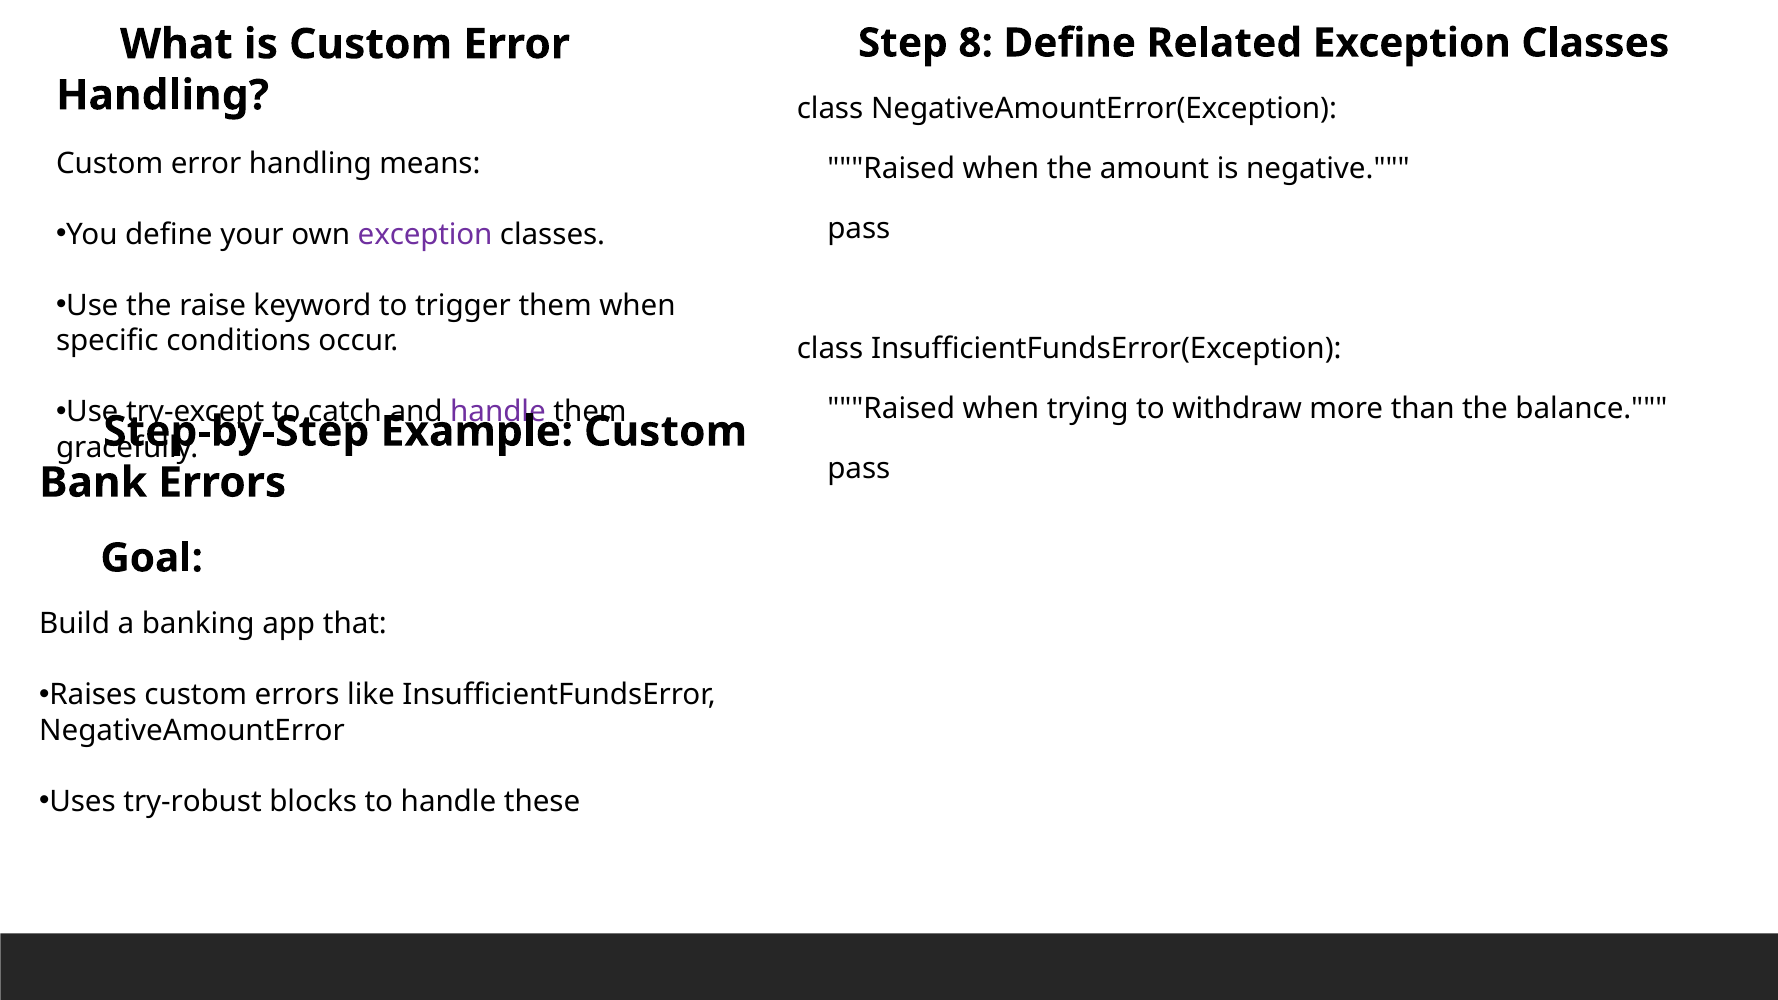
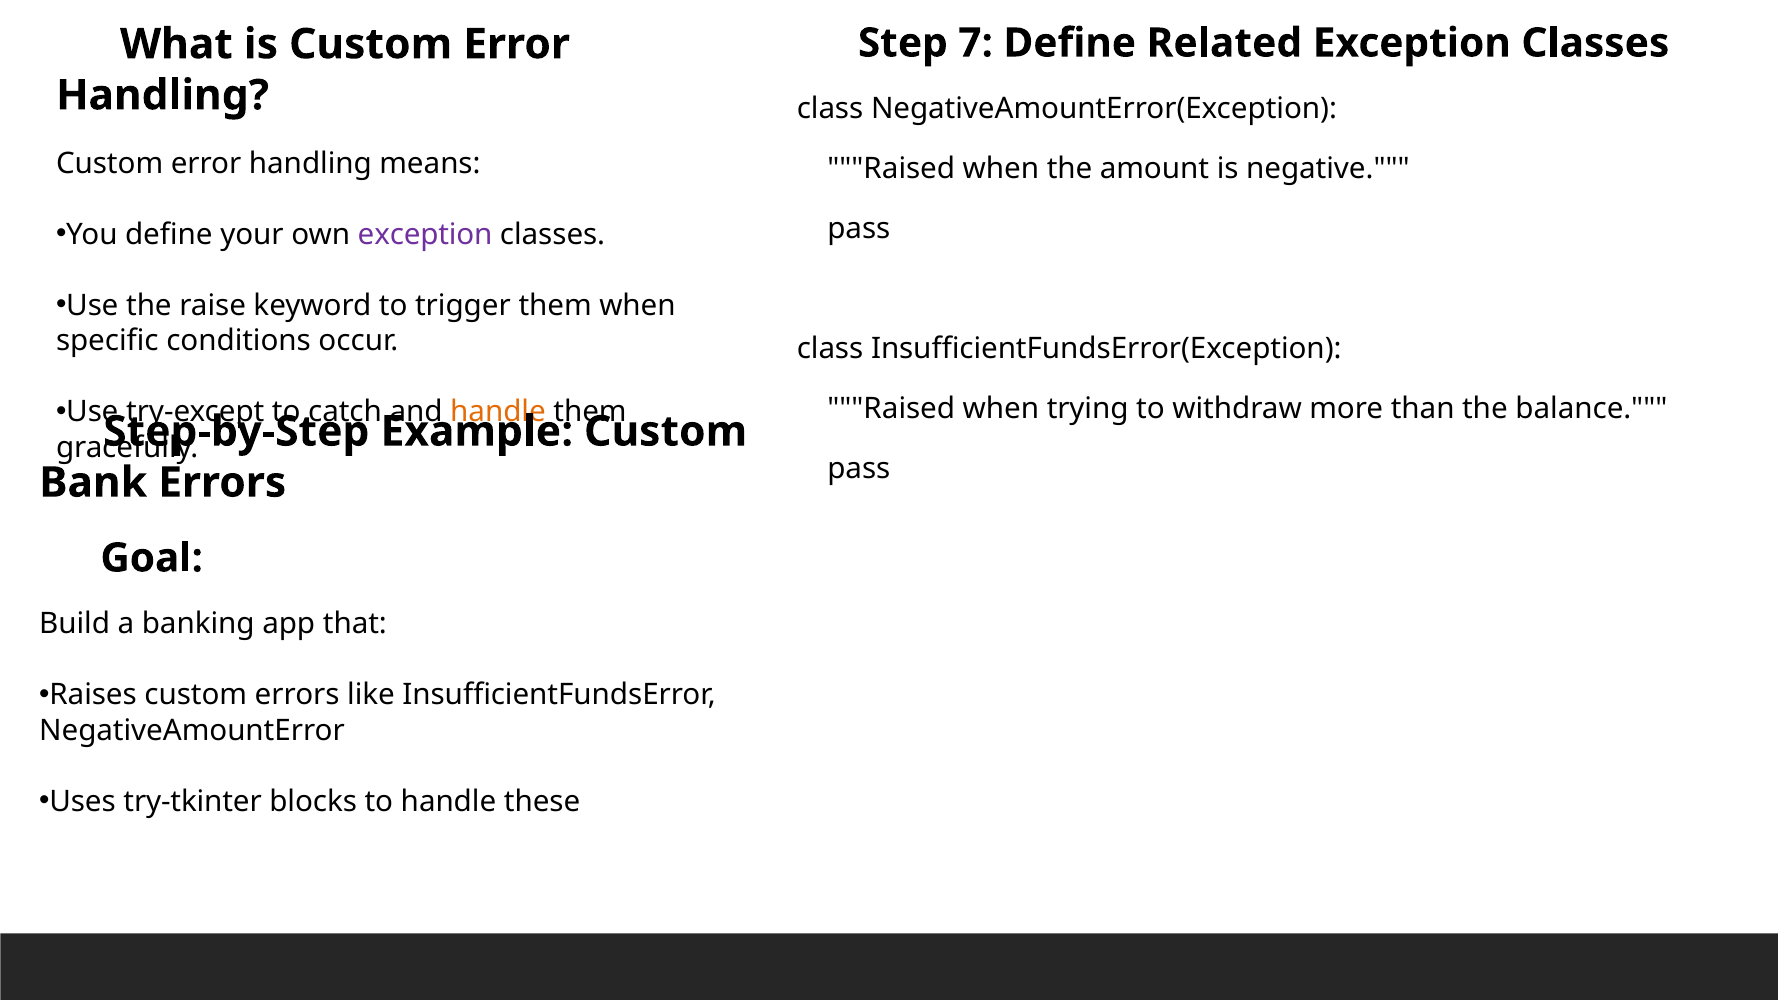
8: 8 -> 7
handle at (498, 412) colour: purple -> orange
try-robust: try-robust -> try-tkinter
